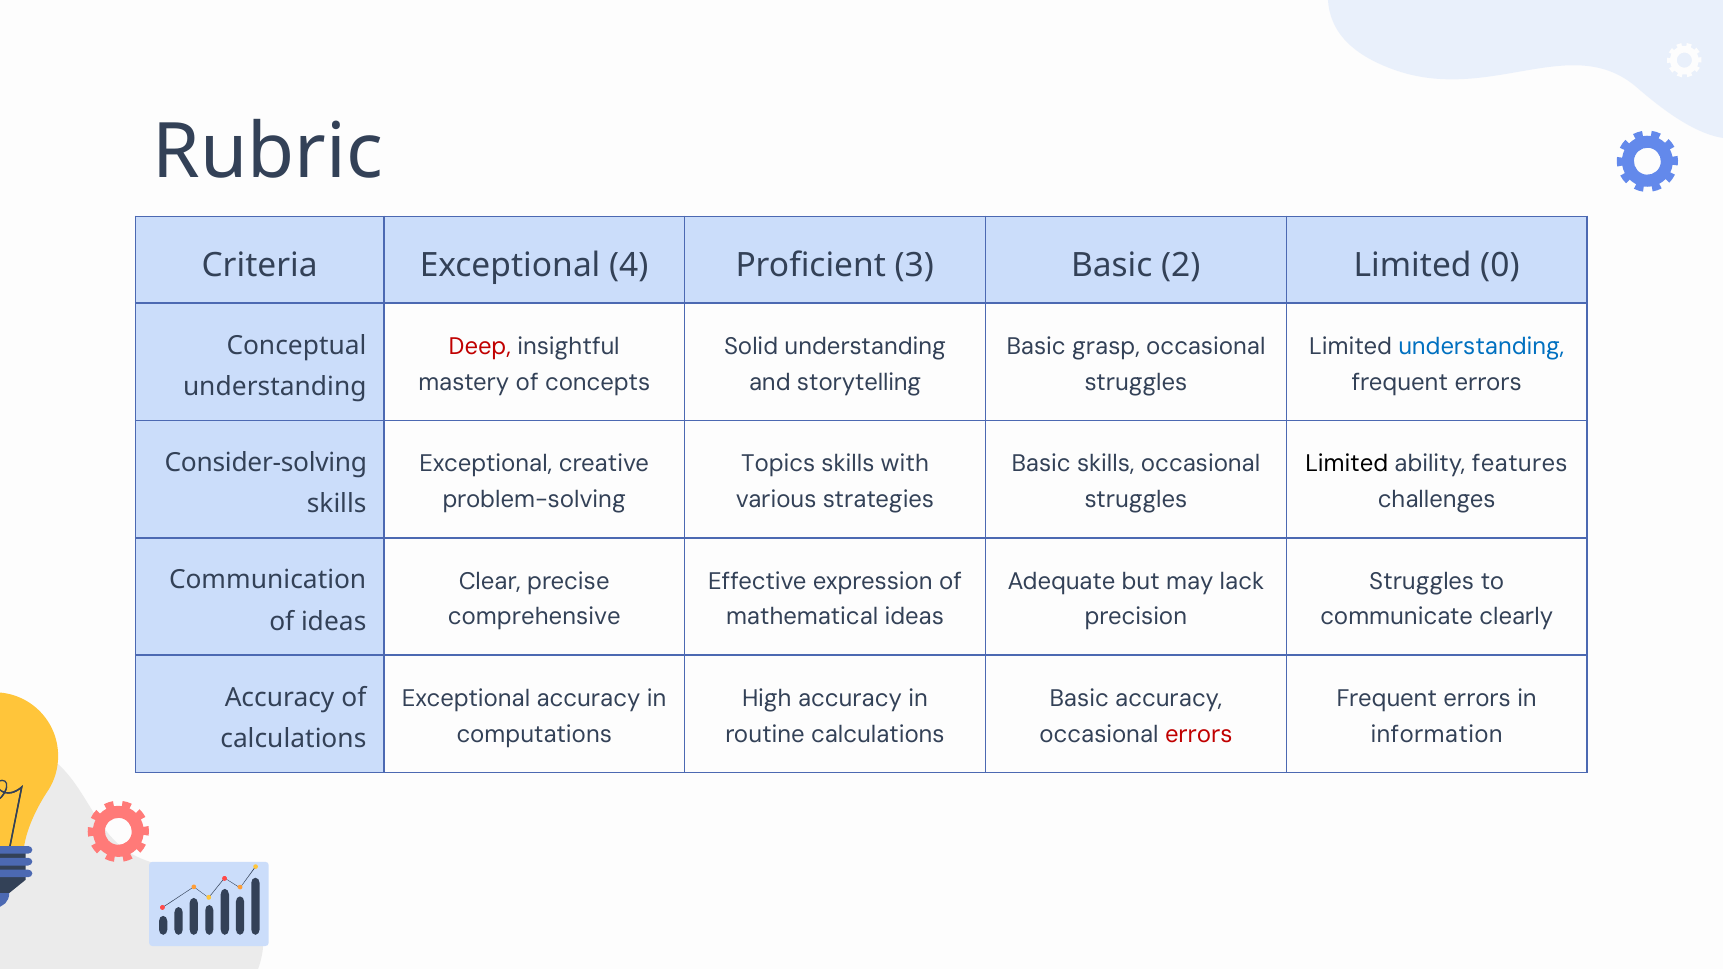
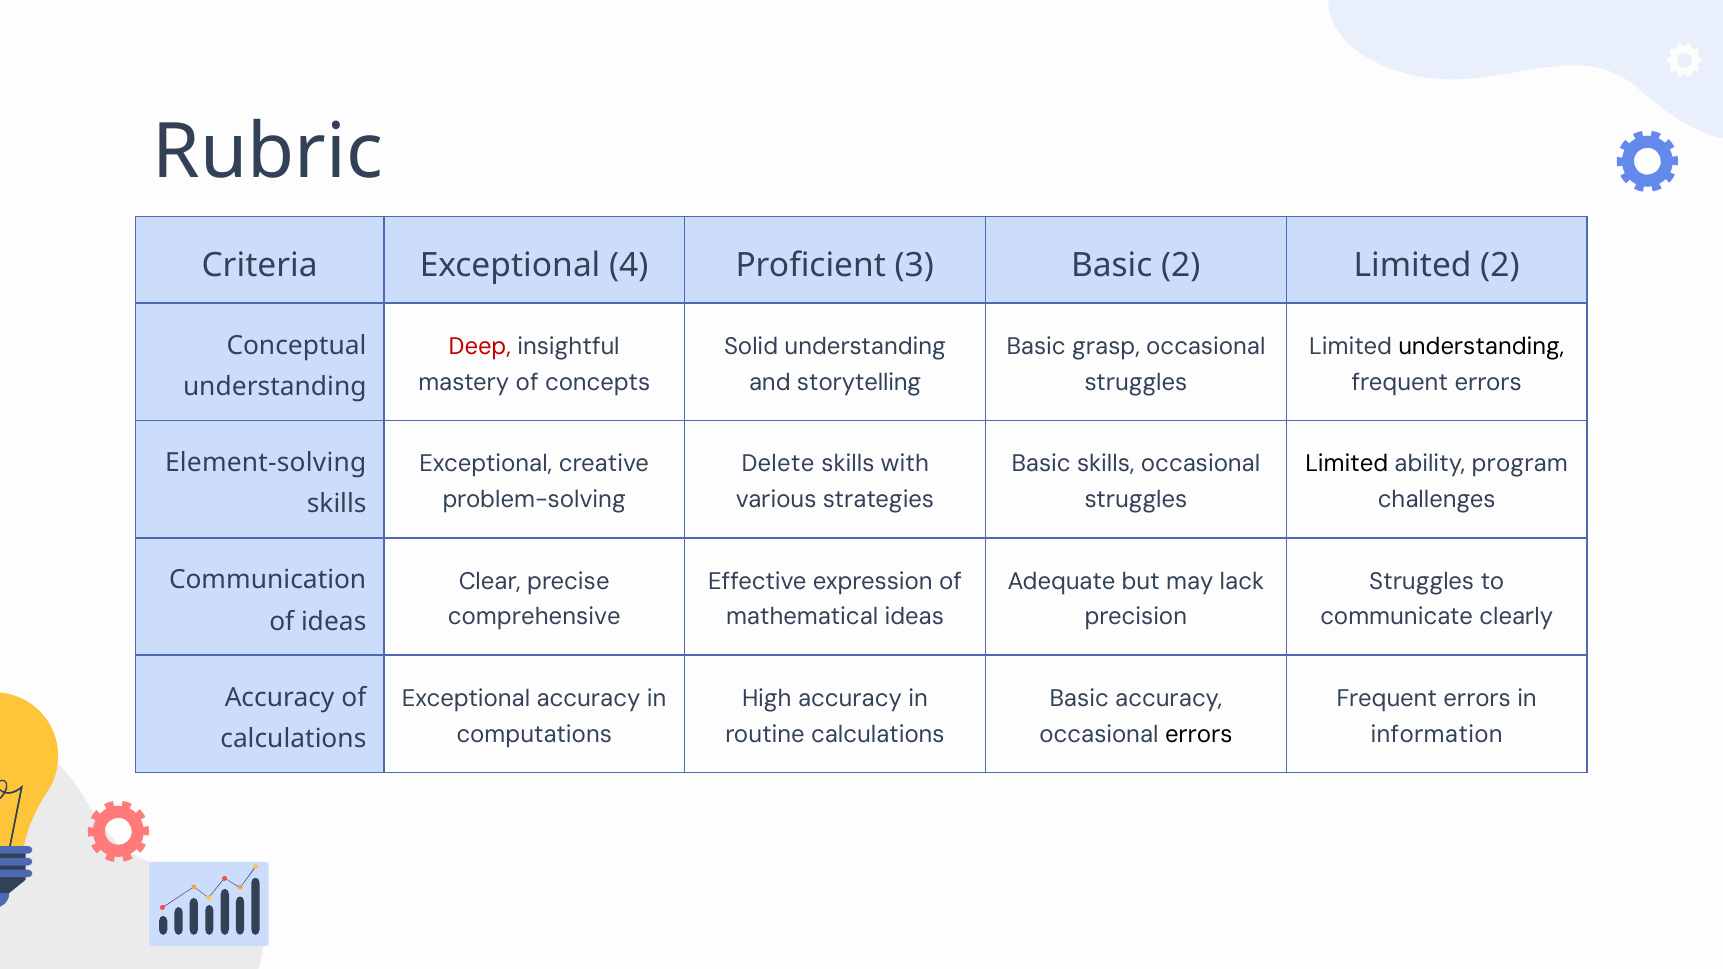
Limited 0: 0 -> 2
understanding at (1481, 347) colour: blue -> black
Topics: Topics -> Delete
features: features -> program
Consider-solving: Consider-solving -> Element-solving
errors at (1199, 734) colour: red -> black
